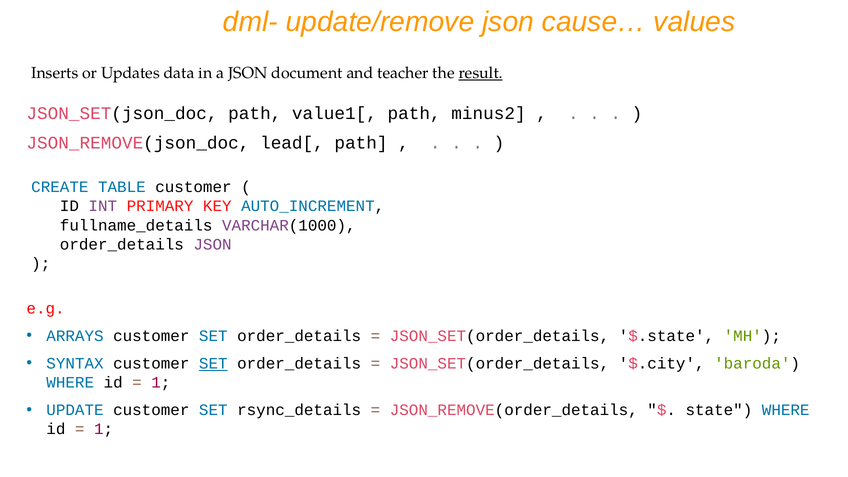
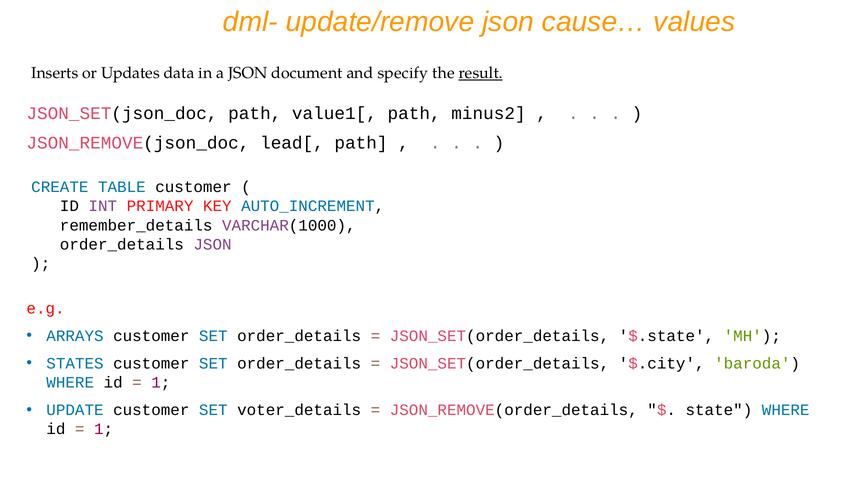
teacher: teacher -> specify
fullname_details: fullname_details -> remember_details
SYNTAX: SYNTAX -> STATES
SET at (213, 364) underline: present -> none
rsync_details: rsync_details -> voter_details
